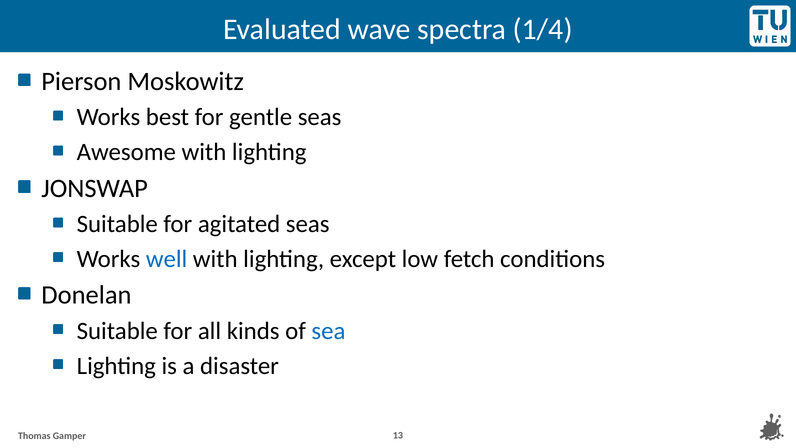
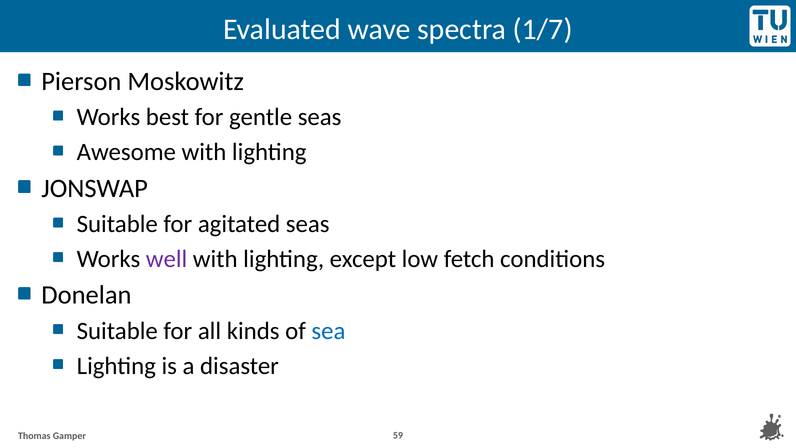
1/4: 1/4 -> 1/7
well colour: blue -> purple
13: 13 -> 59
